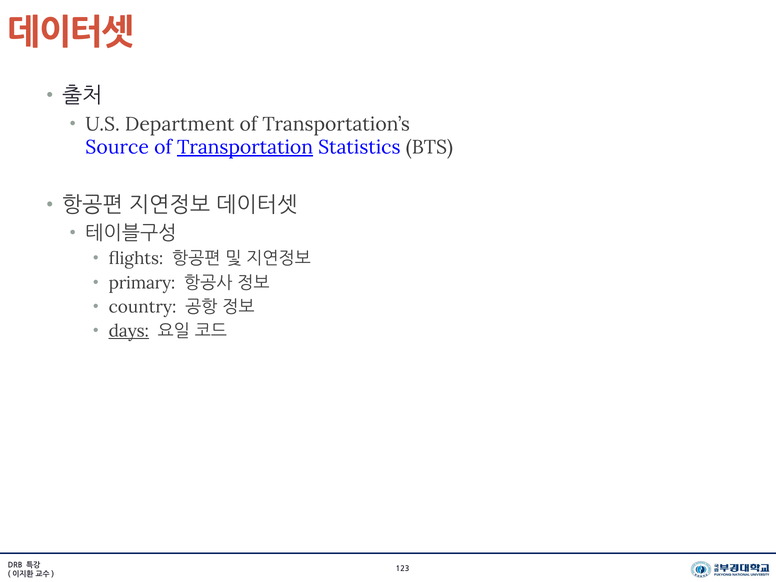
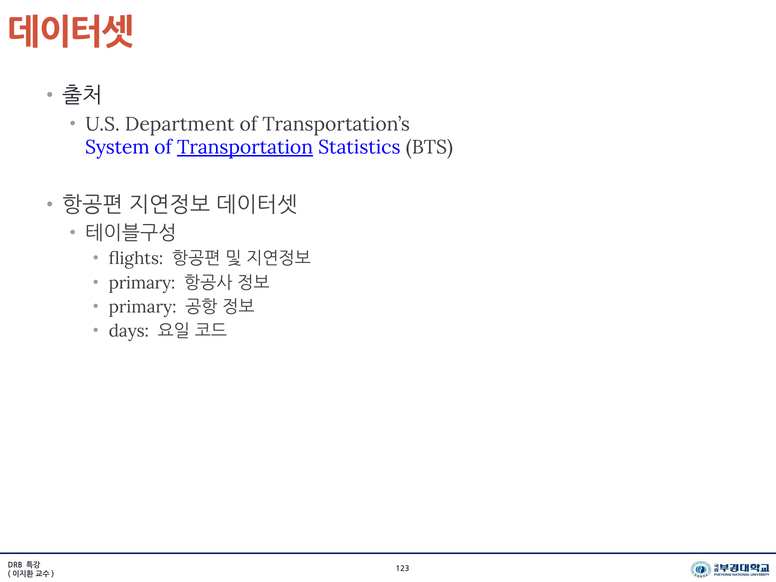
Source: Source -> System
country at (143, 307): country -> primary
days underline: present -> none
